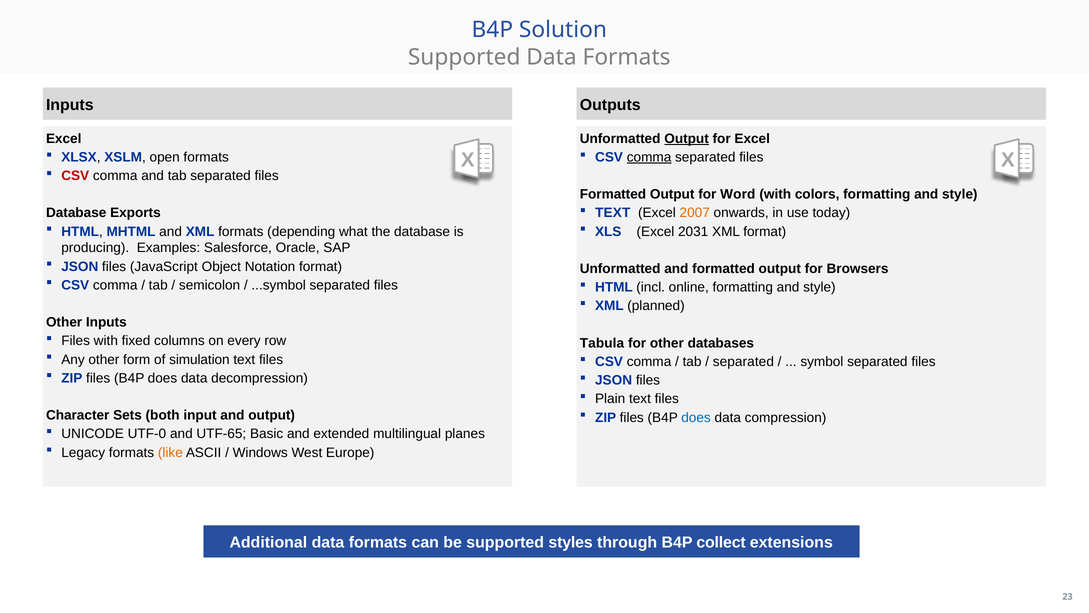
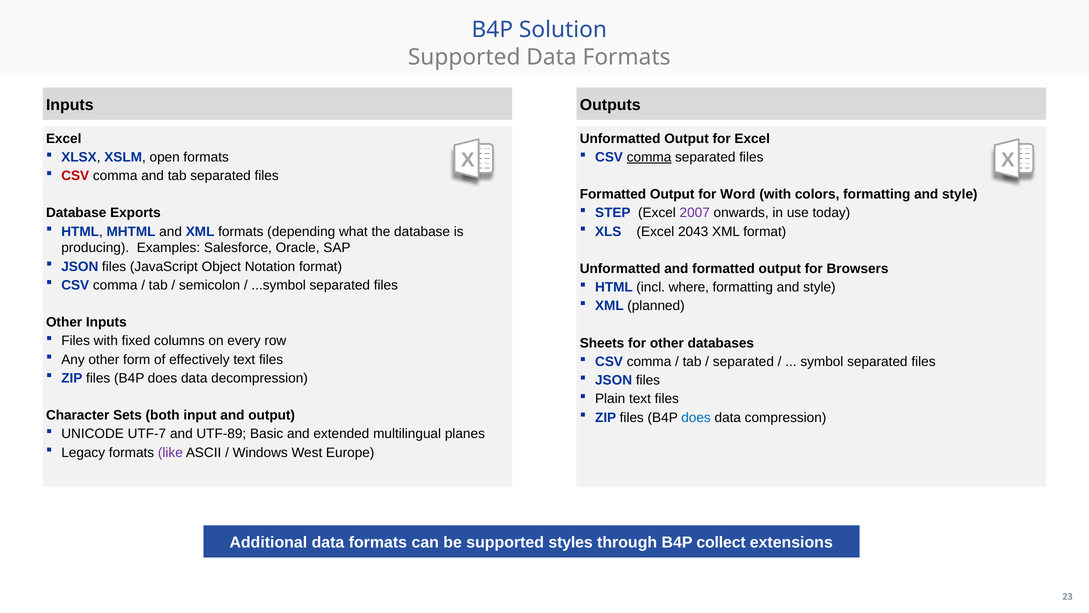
Output at (687, 139) underline: present -> none
TEXT at (613, 213): TEXT -> STEP
2007 colour: orange -> purple
2031: 2031 -> 2043
online: online -> where
Tabula: Tabula -> Sheets
simulation: simulation -> effectively
UTF-0: UTF-0 -> UTF-7
UTF-65: UTF-65 -> UTF-89
like colour: orange -> purple
